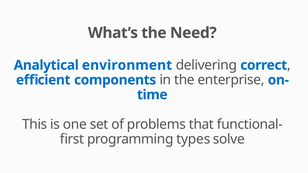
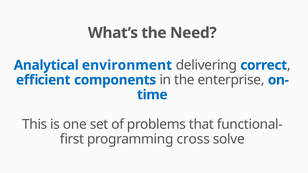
types: types -> cross
